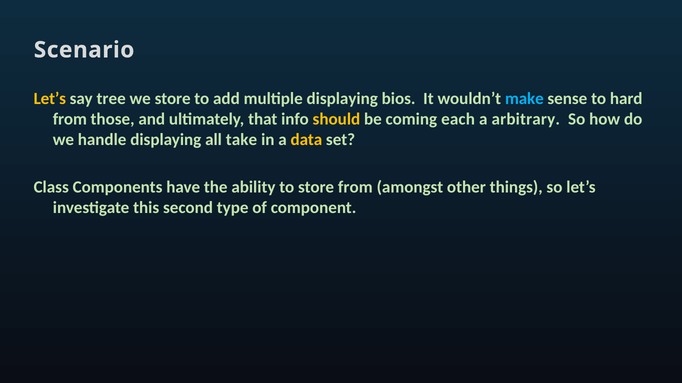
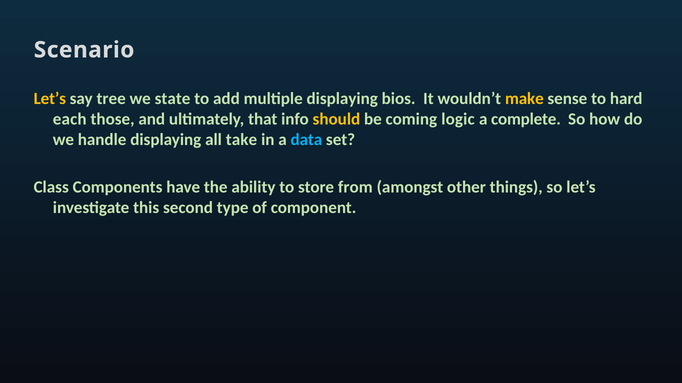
we store: store -> state
make colour: light blue -> yellow
from at (70, 119): from -> each
each: each -> logic
arbitrary: arbitrary -> complete
data colour: yellow -> light blue
